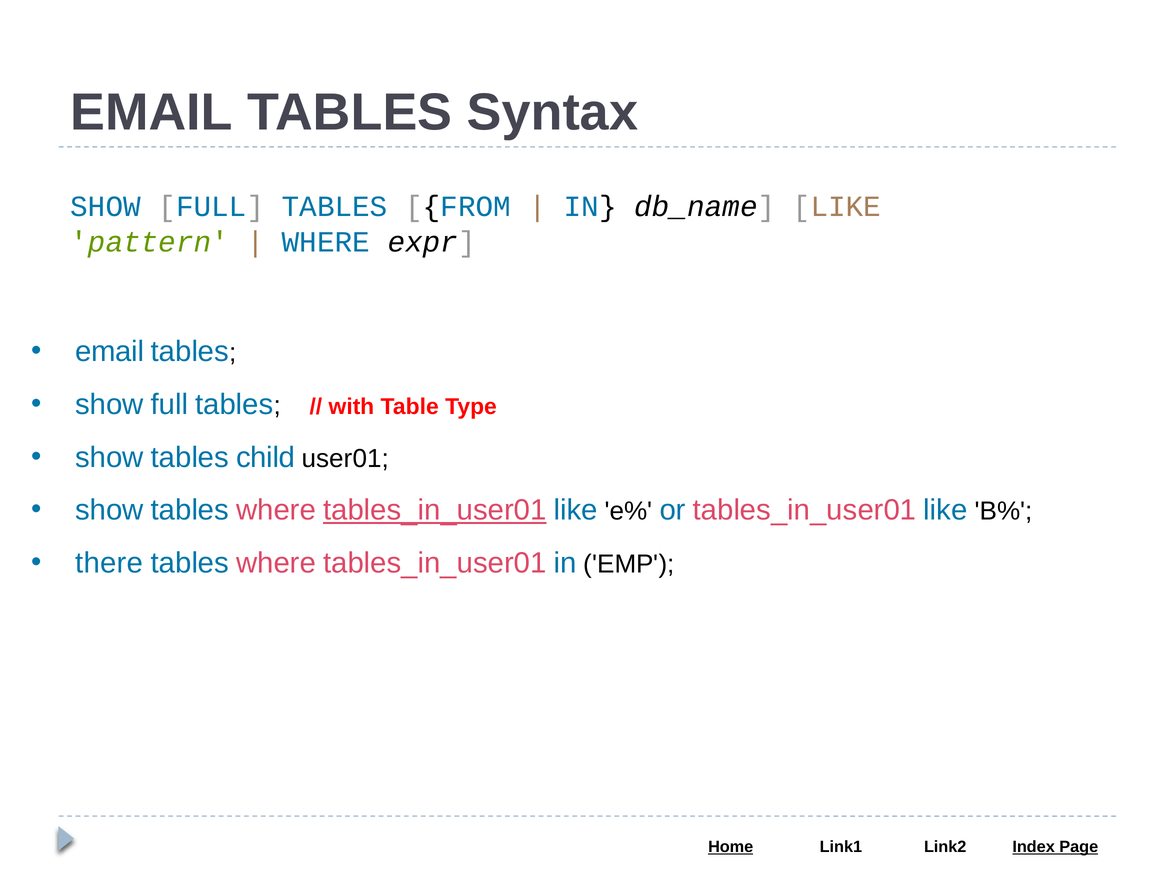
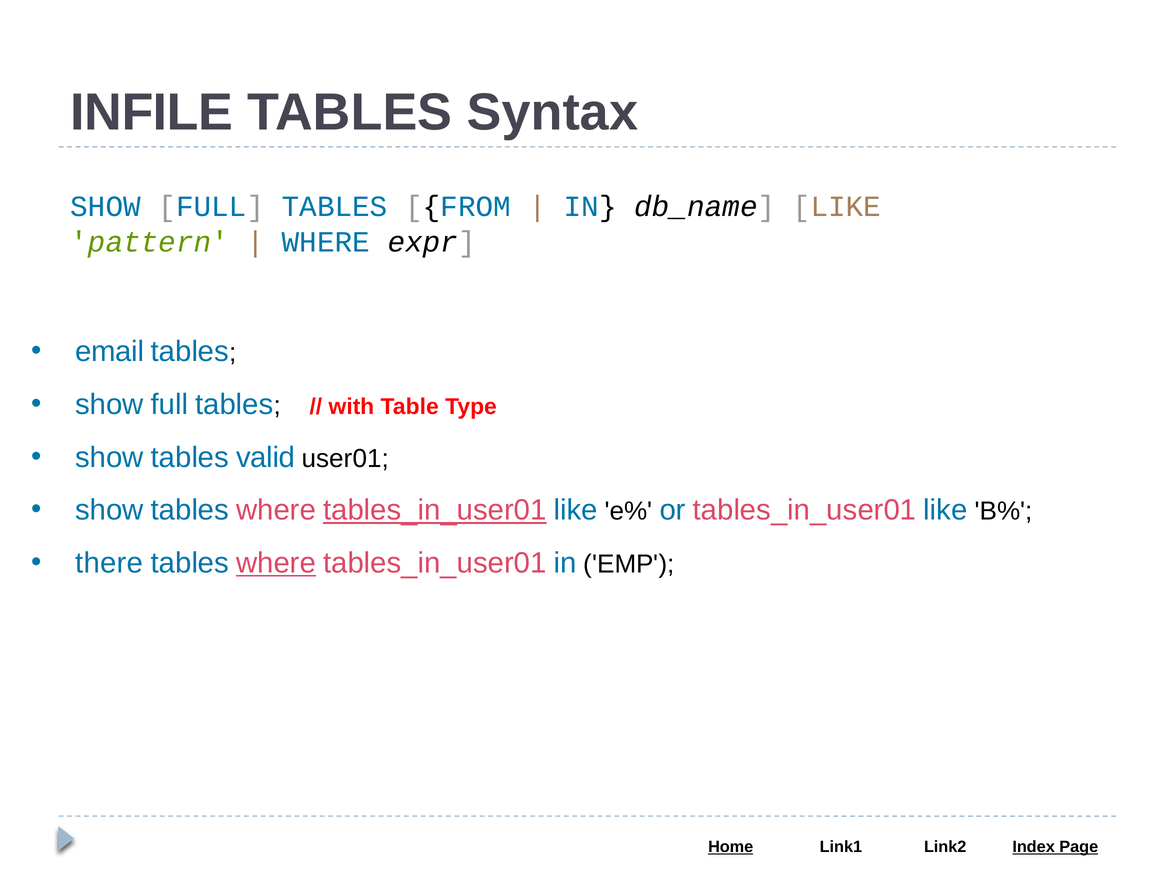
EMAIL at (151, 113): EMAIL -> INFILE
child: child -> valid
where at (276, 563) underline: none -> present
